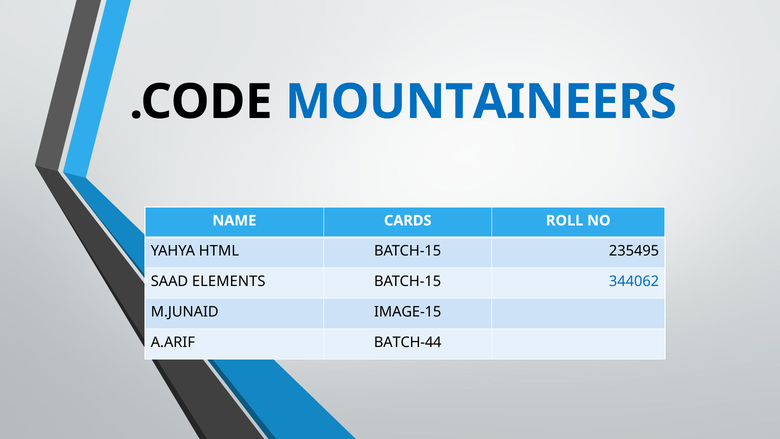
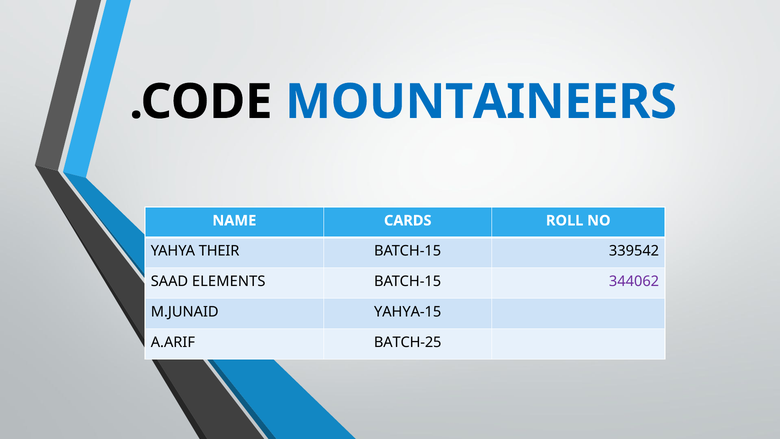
HTML: HTML -> THEIR
235495: 235495 -> 339542
344062 colour: blue -> purple
IMAGE-15: IMAGE-15 -> YAHYA-15
BATCH-44: BATCH-44 -> BATCH-25
